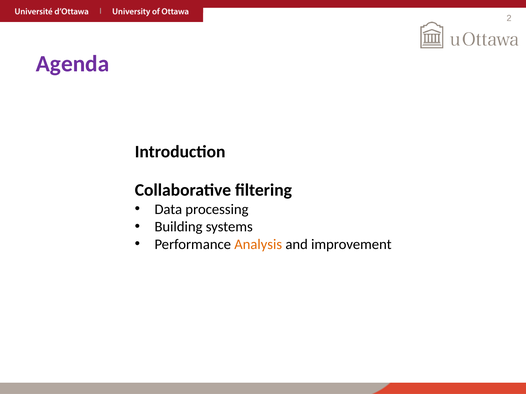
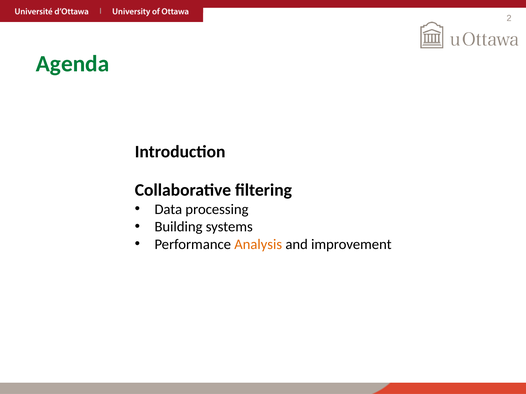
Agenda colour: purple -> green
